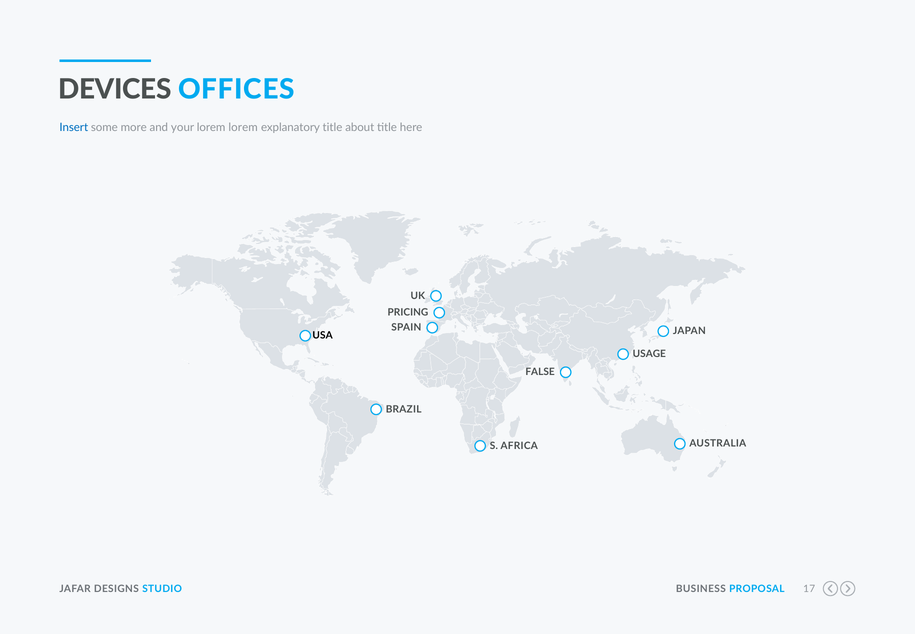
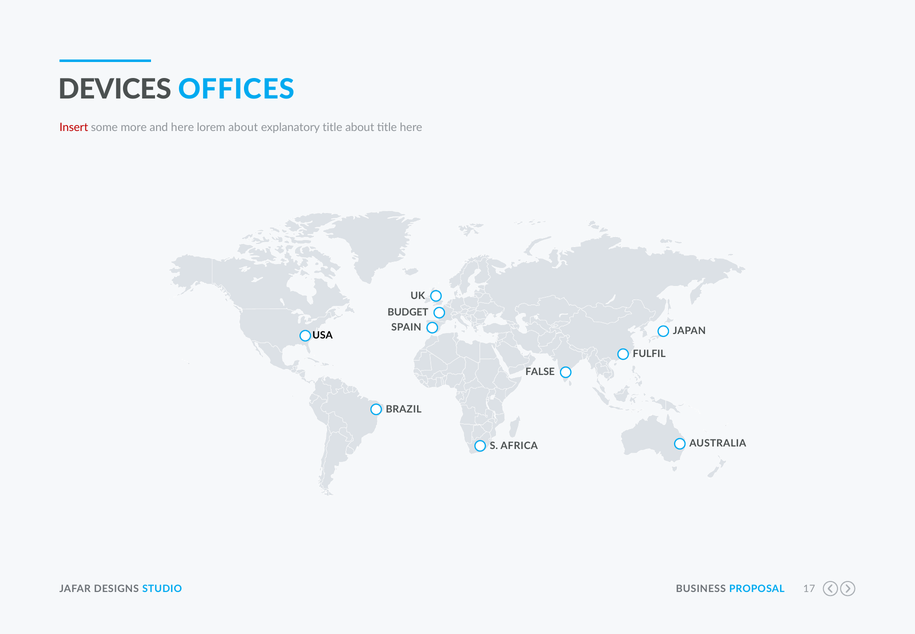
Insert colour: blue -> red
and your: your -> here
lorem lorem: lorem -> about
PRICING: PRICING -> BUDGET
USAGE: USAGE -> FULFIL
